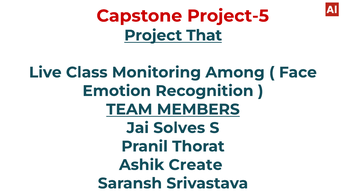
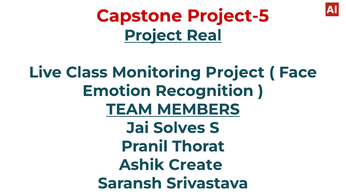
That: That -> Real
Monitoring Among: Among -> Project
